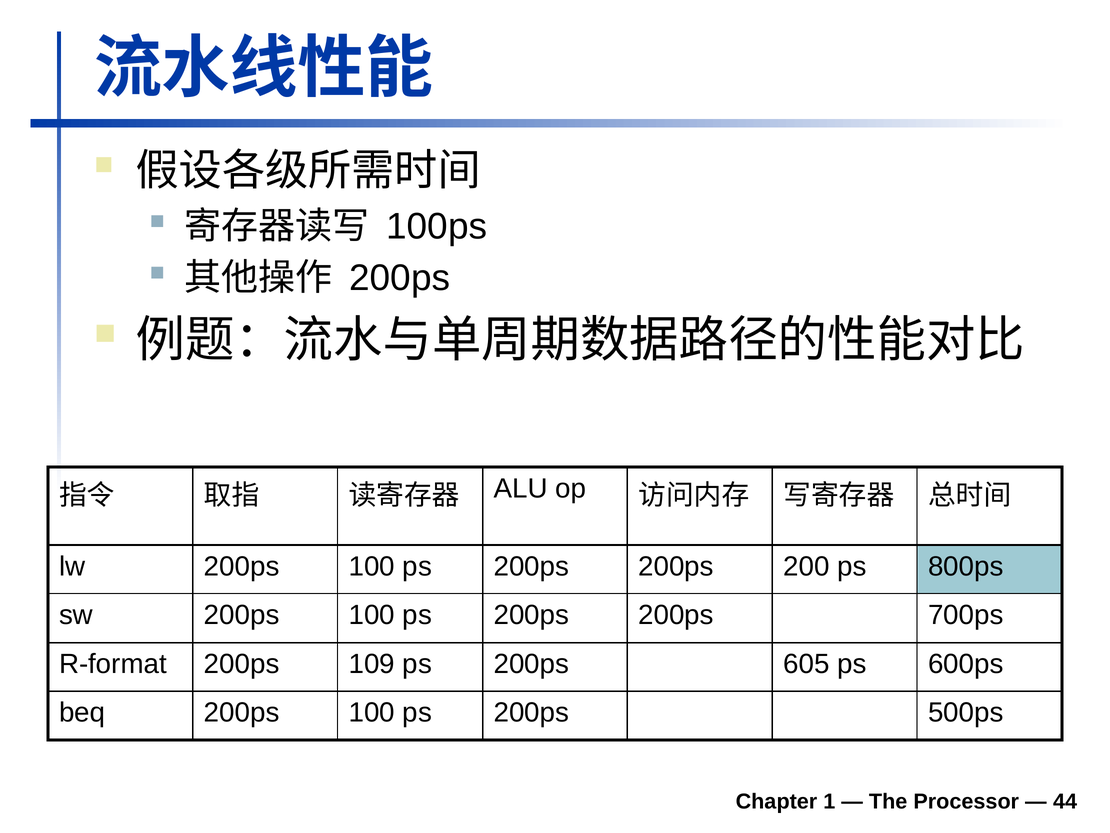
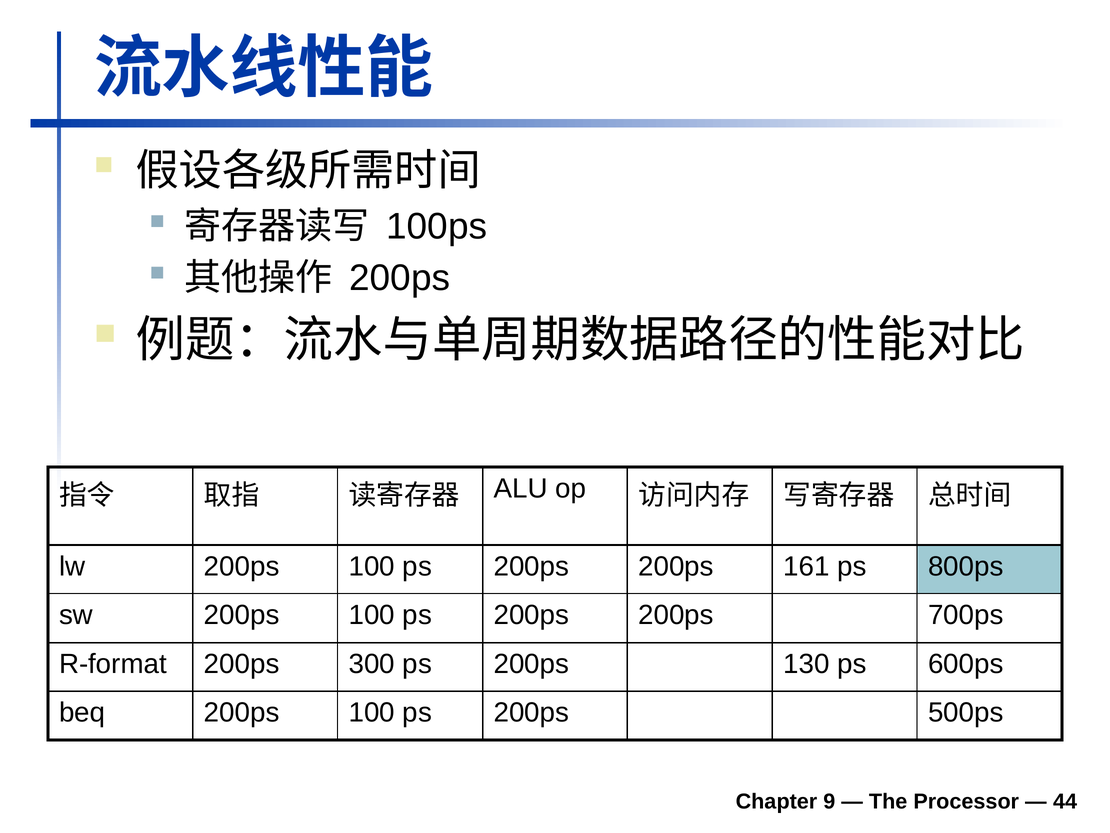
200: 200 -> 161
109: 109 -> 300
605: 605 -> 130
1: 1 -> 9
